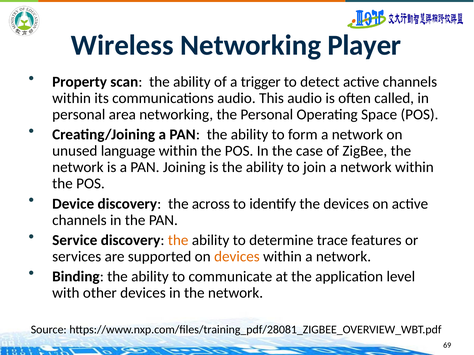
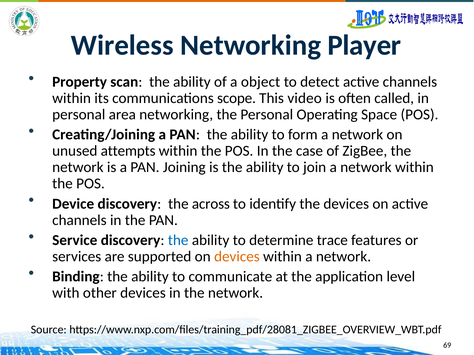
trigger: trigger -> object
communications audio: audio -> scope
This audio: audio -> video
language: language -> attempts
the at (178, 240) colour: orange -> blue
